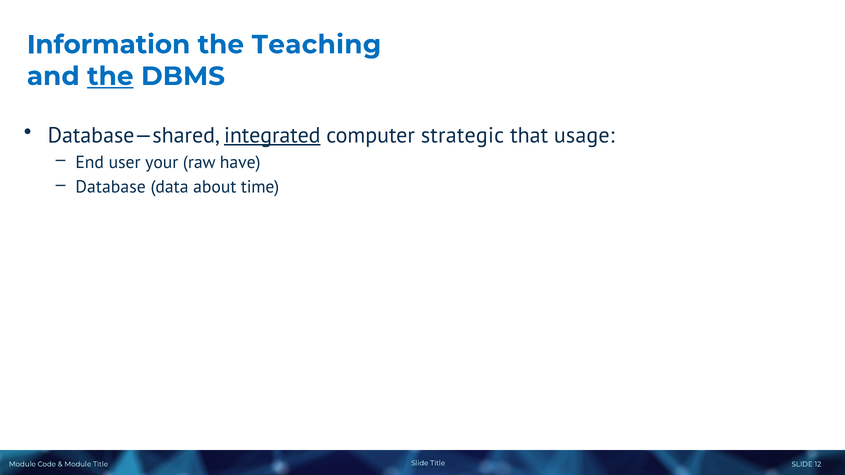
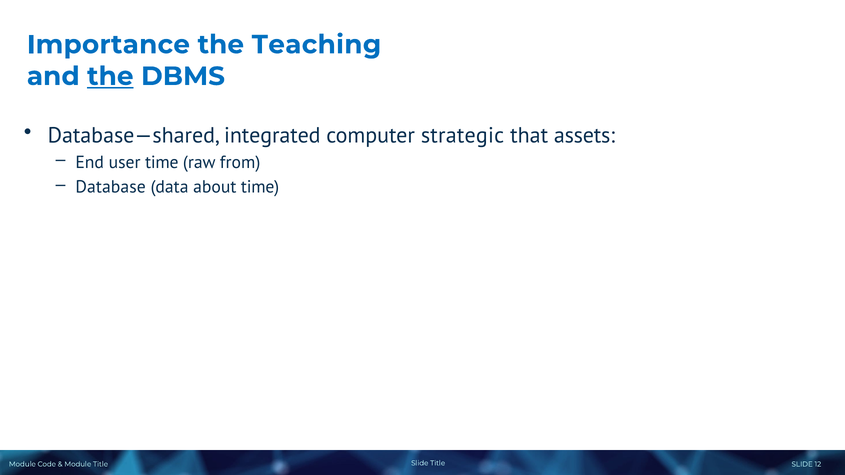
Information: Information -> Importance
integrated underline: present -> none
usage: usage -> assets
user your: your -> time
have: have -> from
